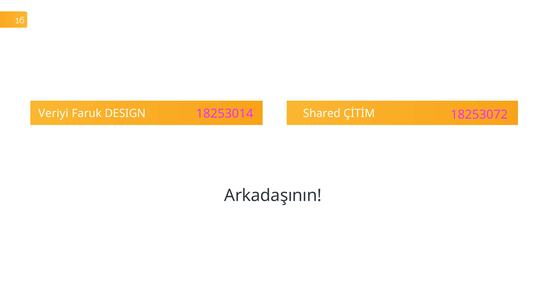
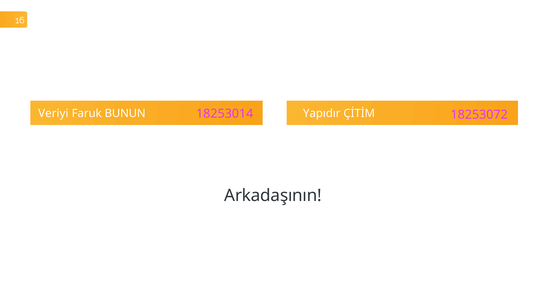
DESIGN: DESIGN -> BUNUN
Shared: Shared -> Yapıdır
